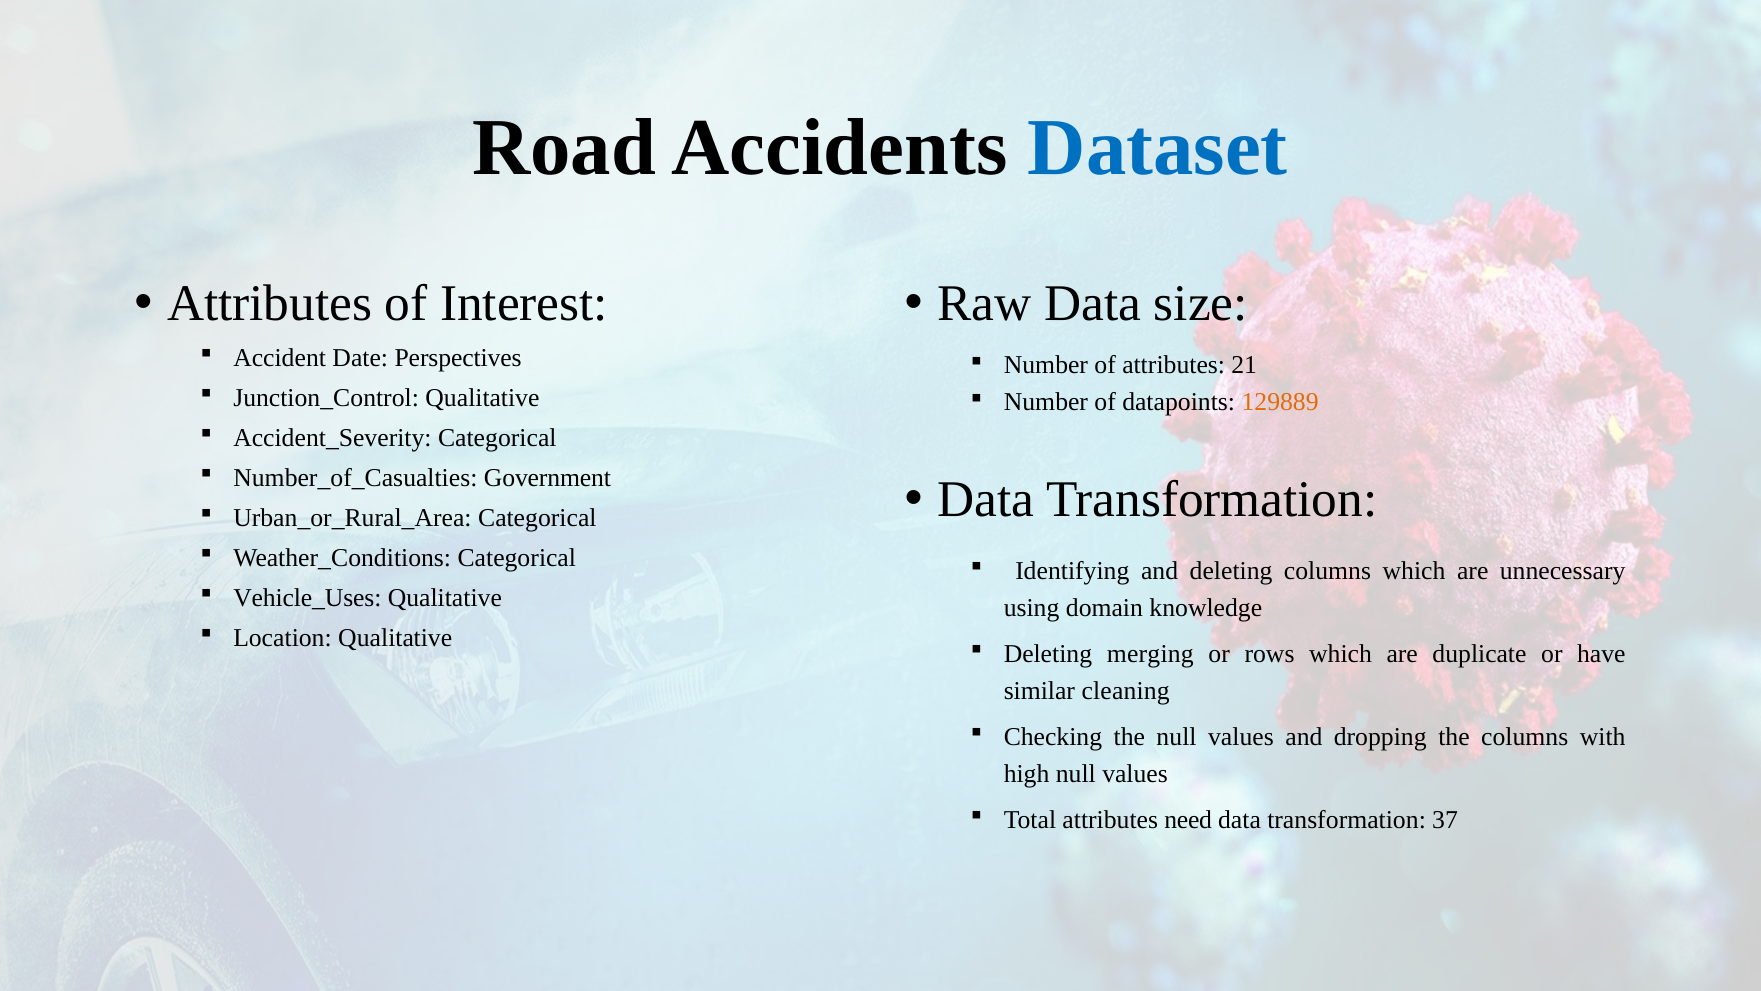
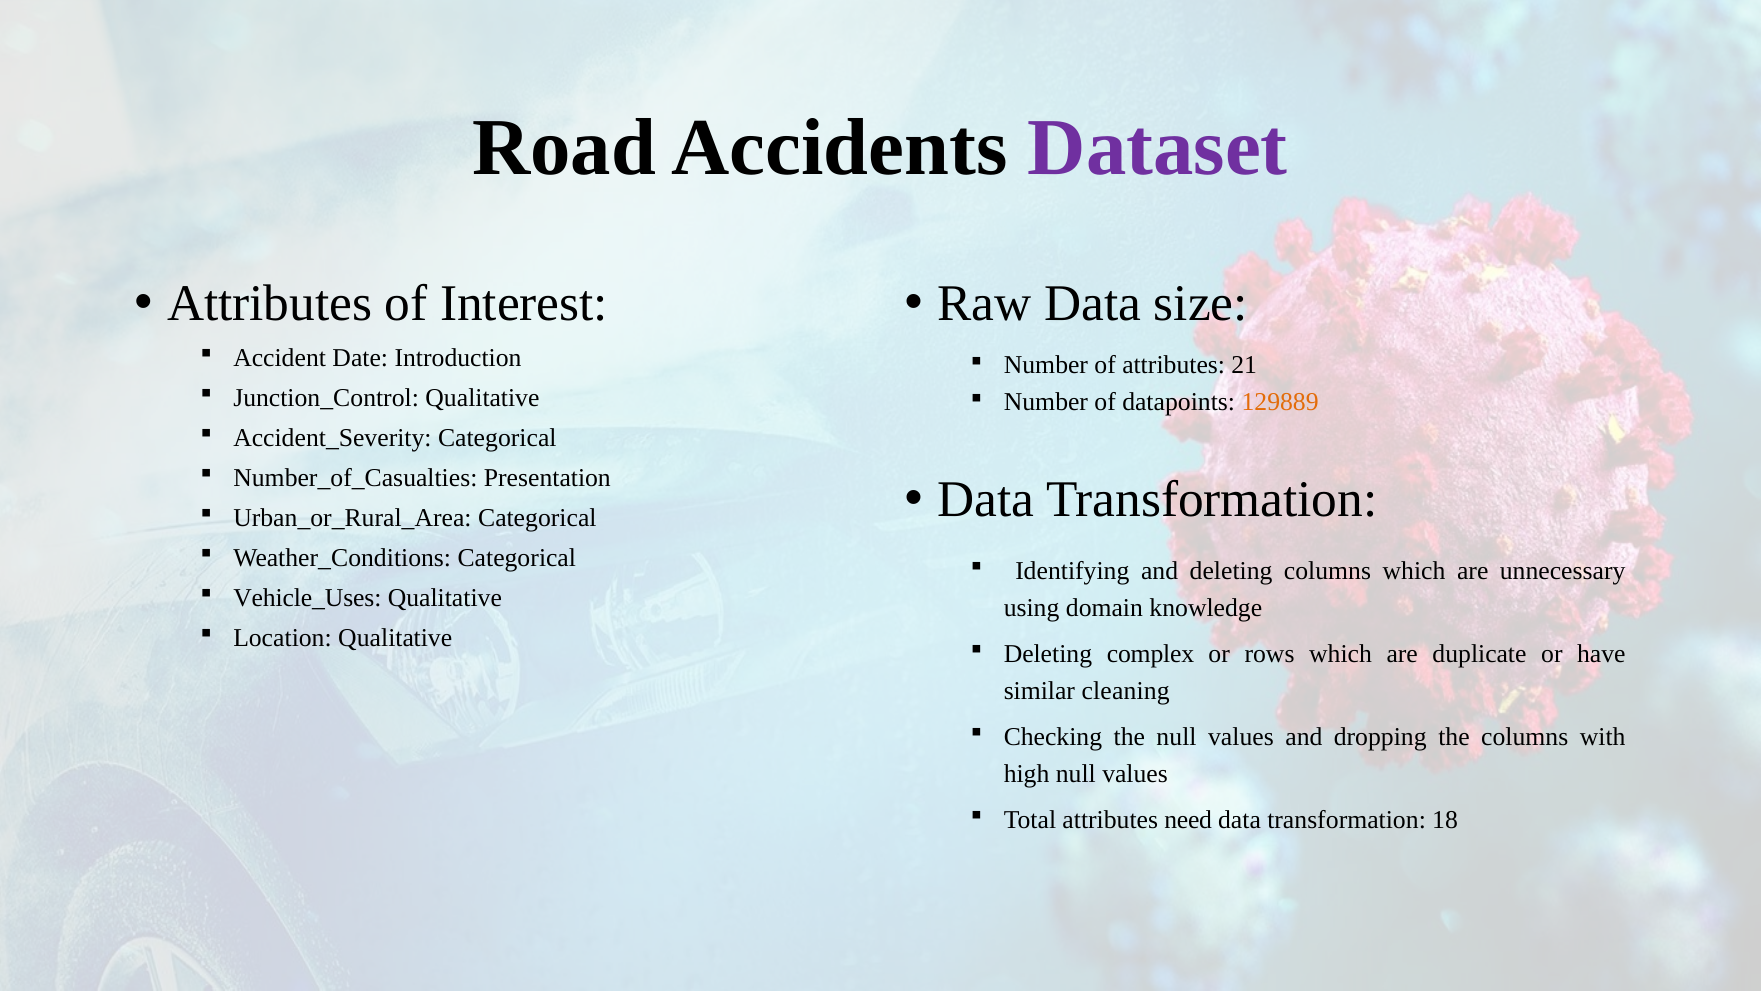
Dataset colour: blue -> purple
Perspectives: Perspectives -> Introduction
Government: Government -> Presentation
merging: merging -> complex
37: 37 -> 18
